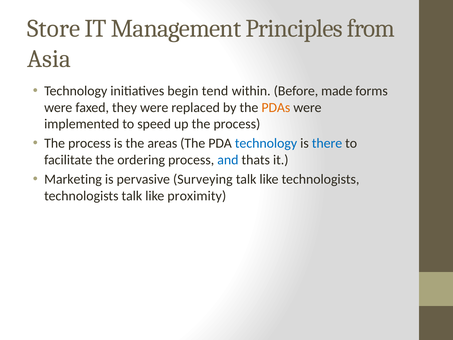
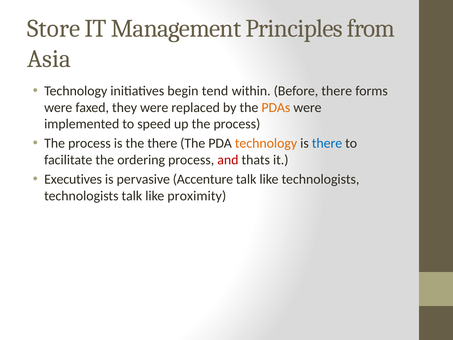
Before made: made -> there
the areas: areas -> there
technology at (266, 143) colour: blue -> orange
and colour: blue -> red
Marketing: Marketing -> Executives
Surveying: Surveying -> Accenture
